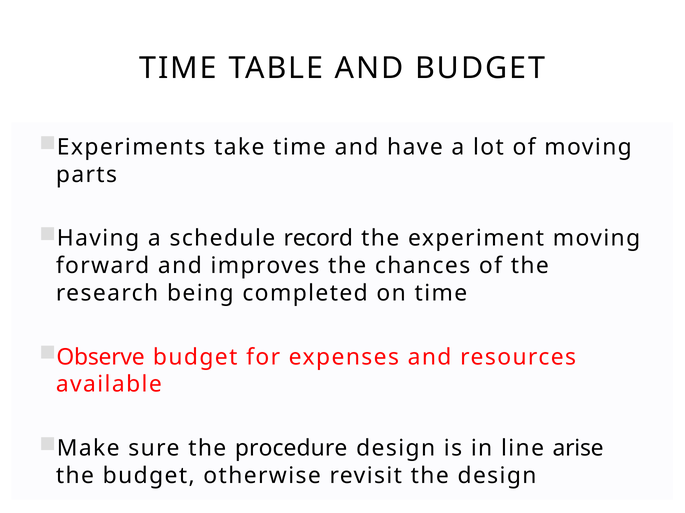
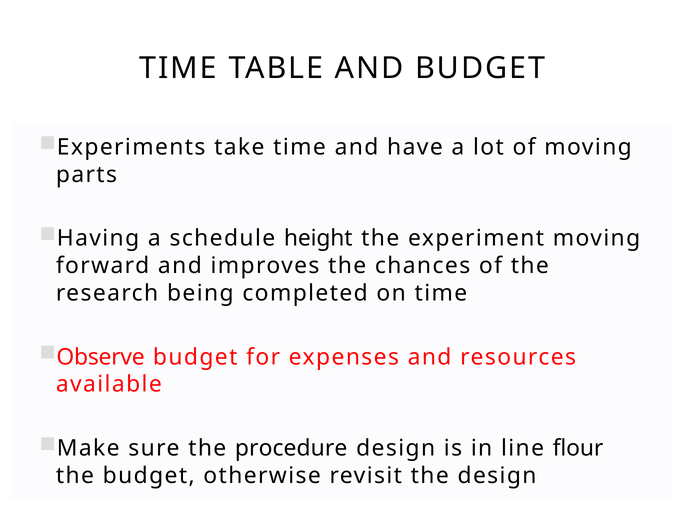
record: record -> height
arise: arise -> flour
